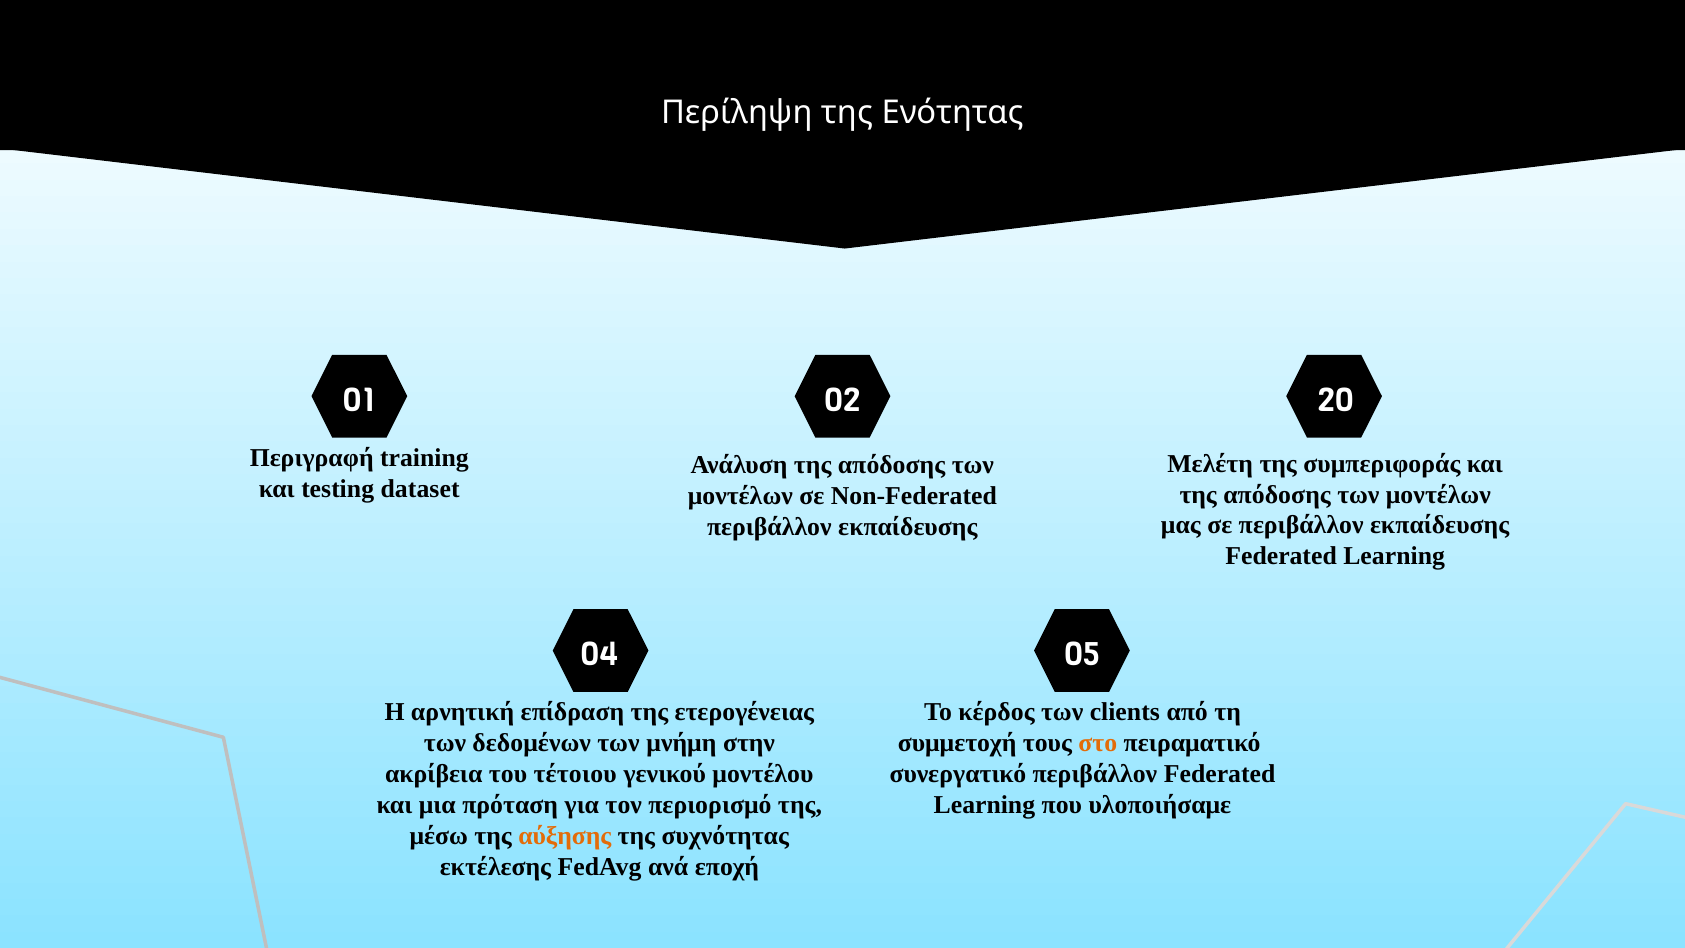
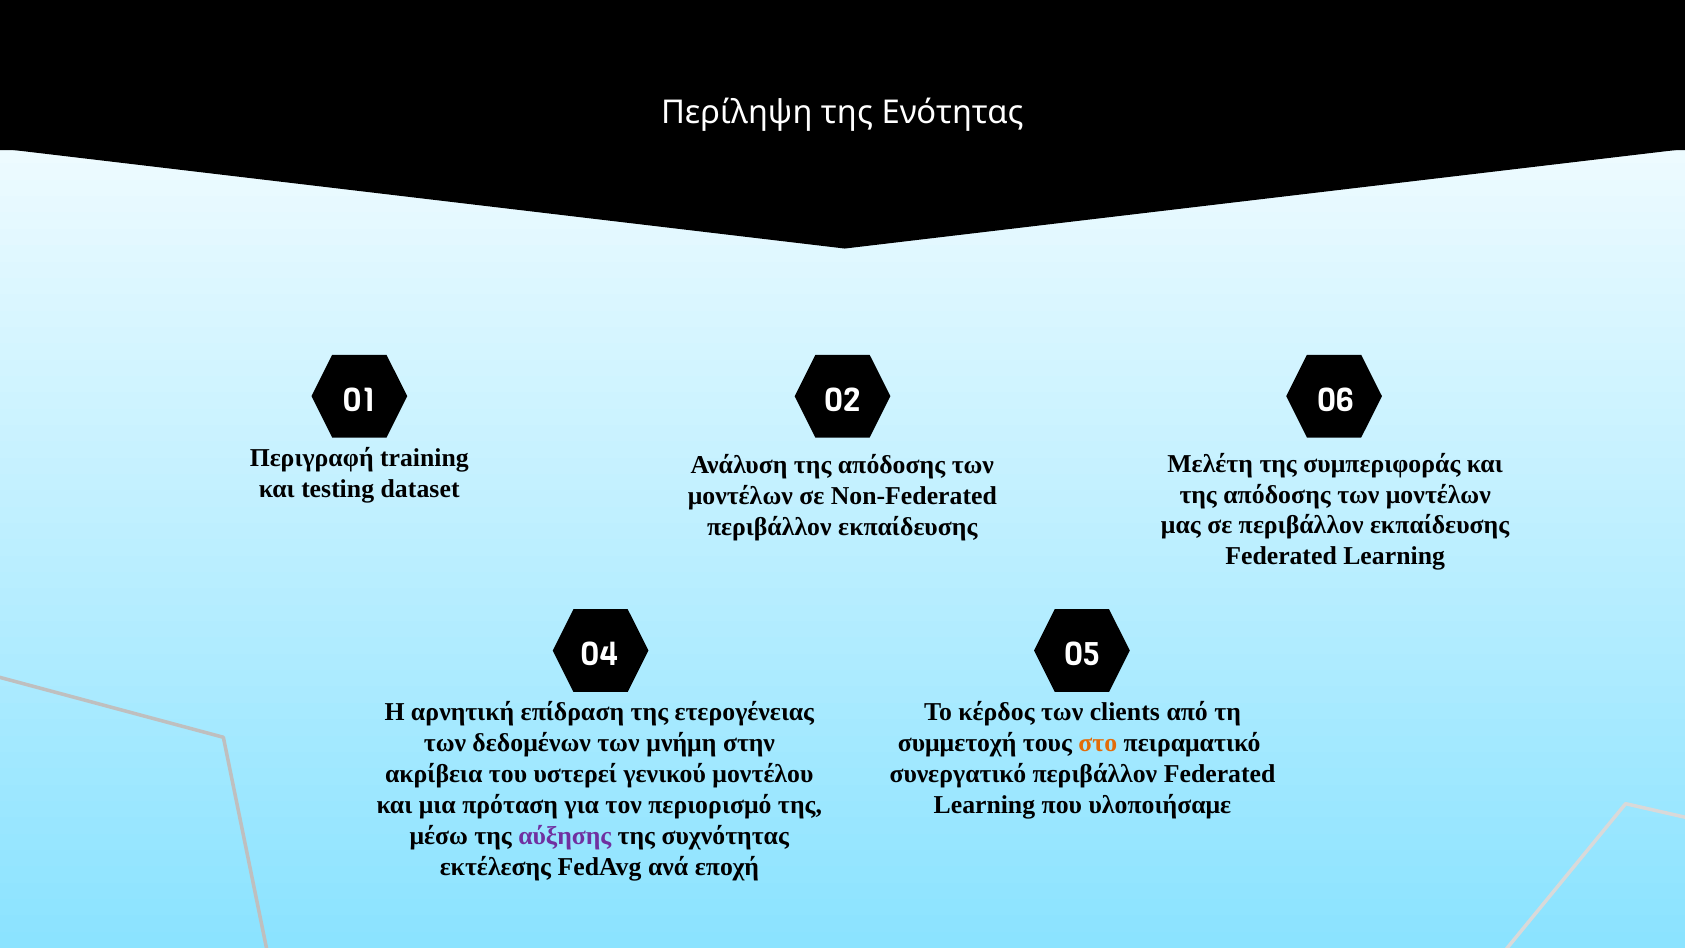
20: 20 -> 06
τέτοιου: τέτοιου -> υστερεί
αύξησης colour: orange -> purple
